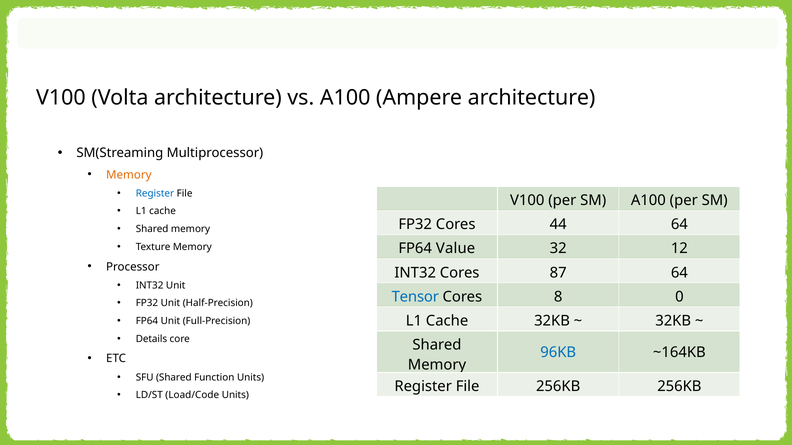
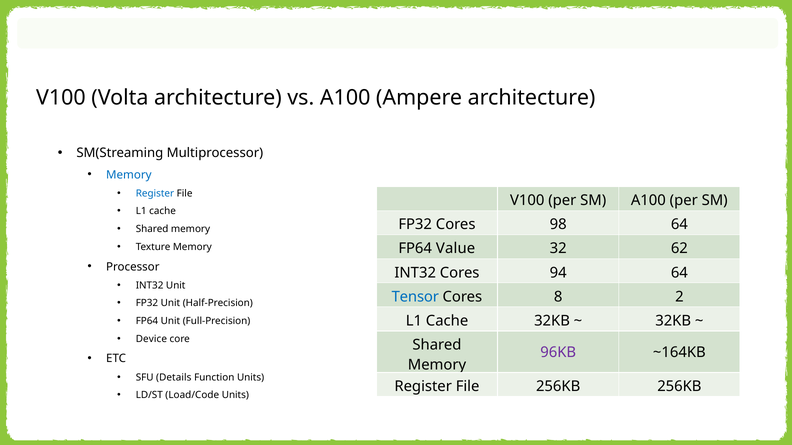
Memory at (129, 175) colour: orange -> blue
44: 44 -> 98
12: 12 -> 62
87: 87 -> 94
0: 0 -> 2
Details: Details -> Device
96KB colour: blue -> purple
SFU Shared: Shared -> Details
